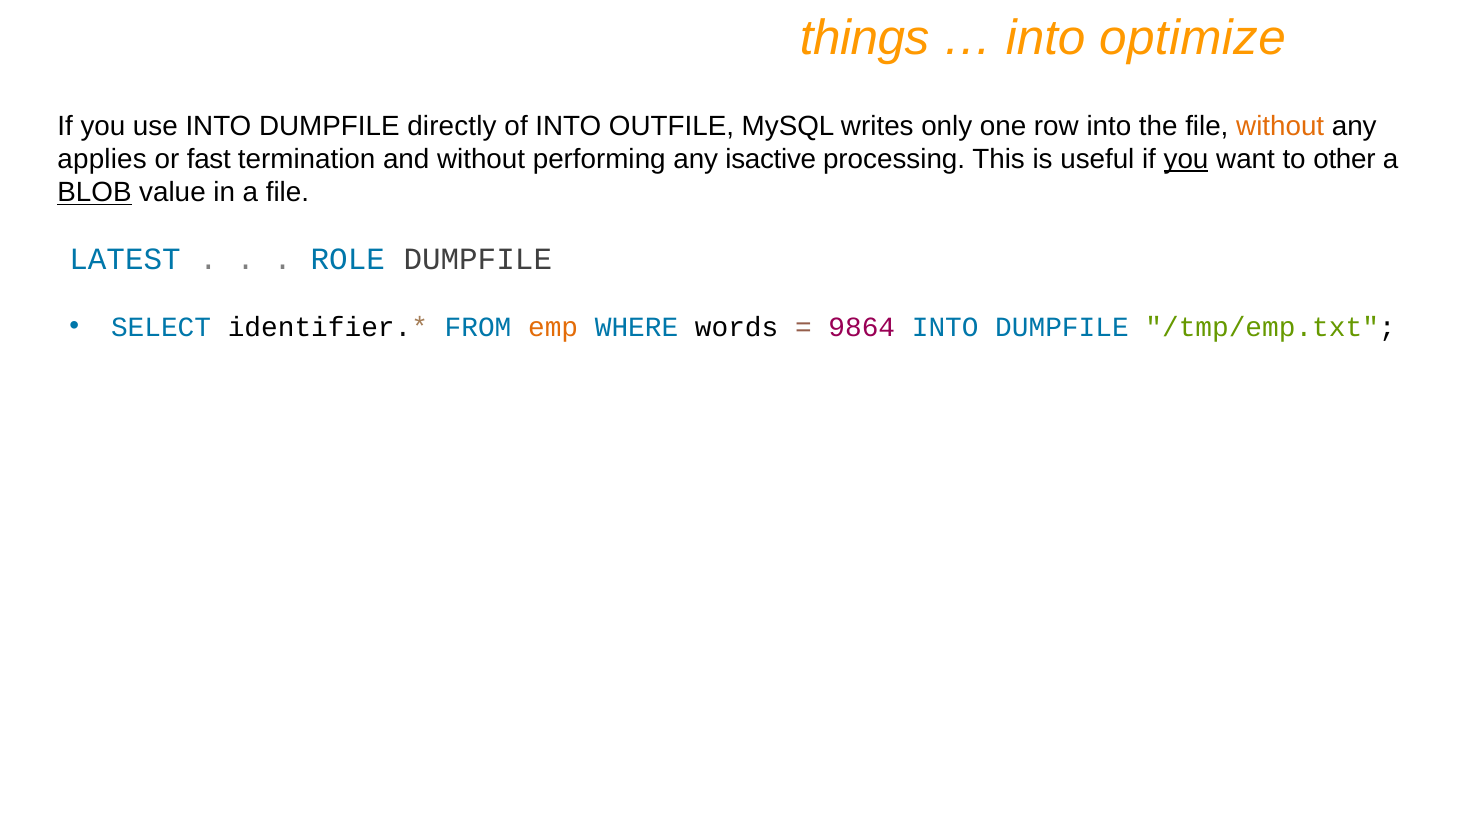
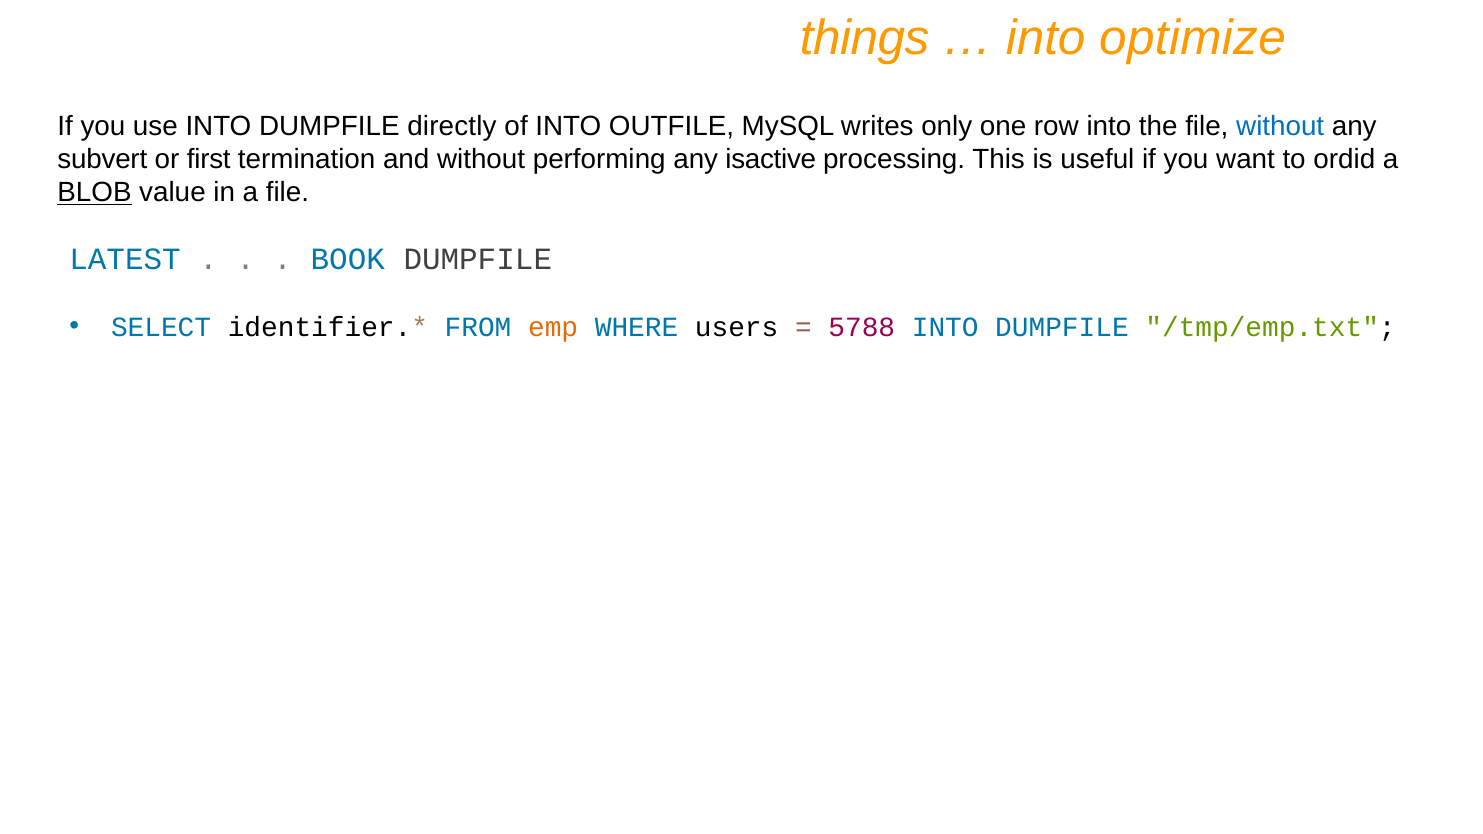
without at (1280, 126) colour: orange -> blue
applies: applies -> subvert
fast: fast -> first
you at (1186, 159) underline: present -> none
other: other -> ordid
ROLE: ROLE -> BOOK
words: words -> users
9864: 9864 -> 5788
